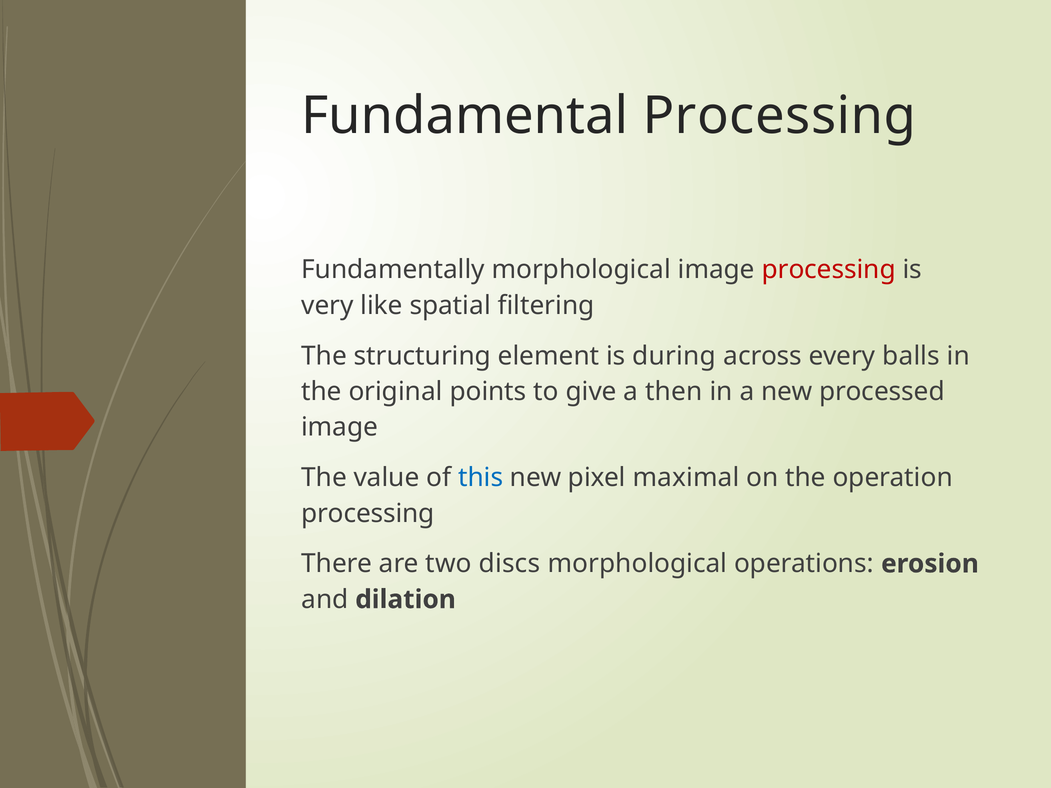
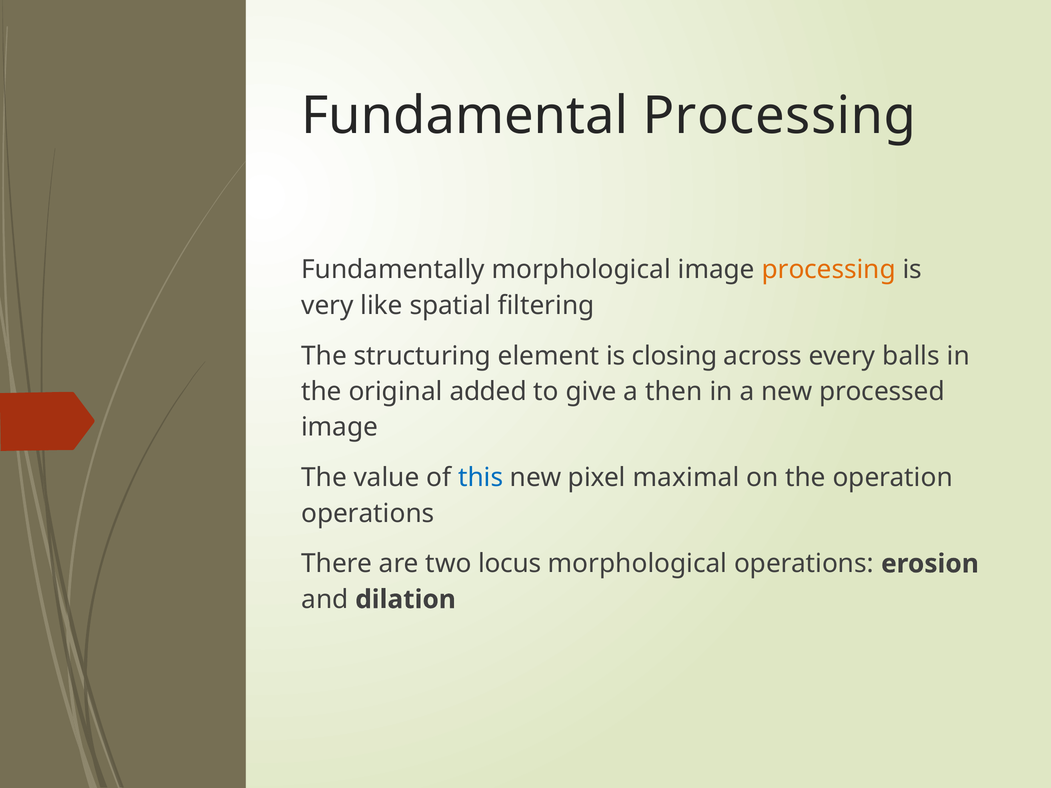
processing at (829, 270) colour: red -> orange
during: during -> closing
points: points -> added
processing at (368, 514): processing -> operations
discs: discs -> locus
